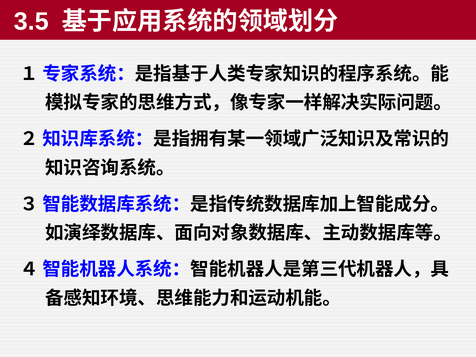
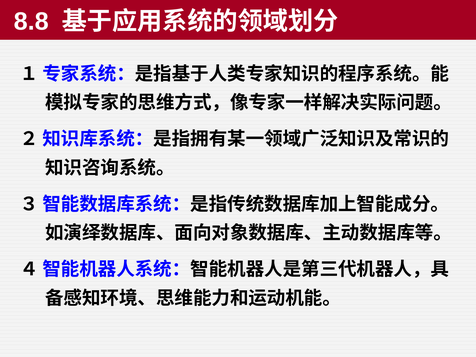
3.5: 3.5 -> 8.8
